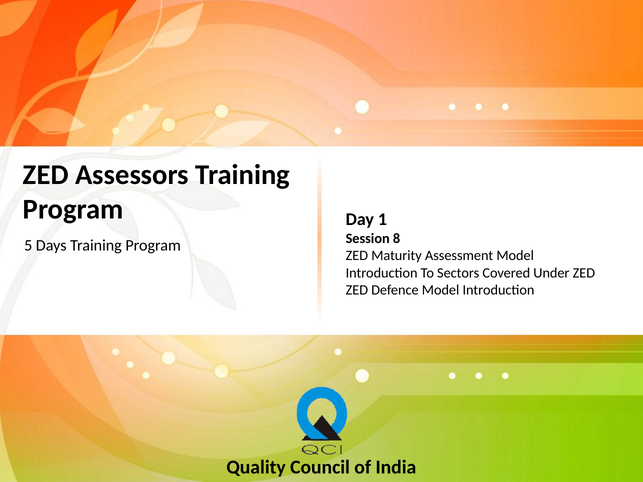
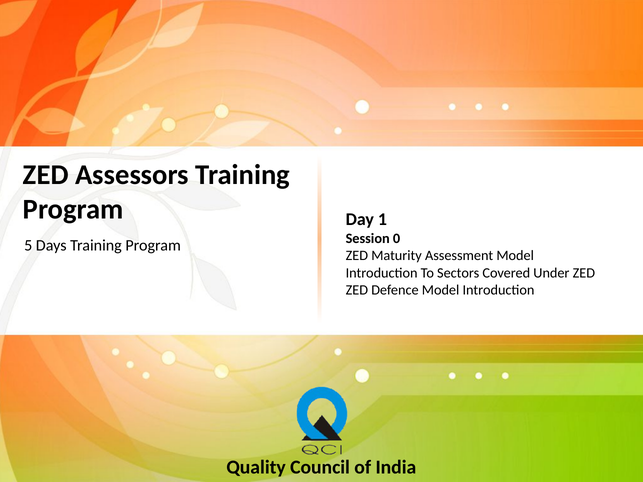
8: 8 -> 0
